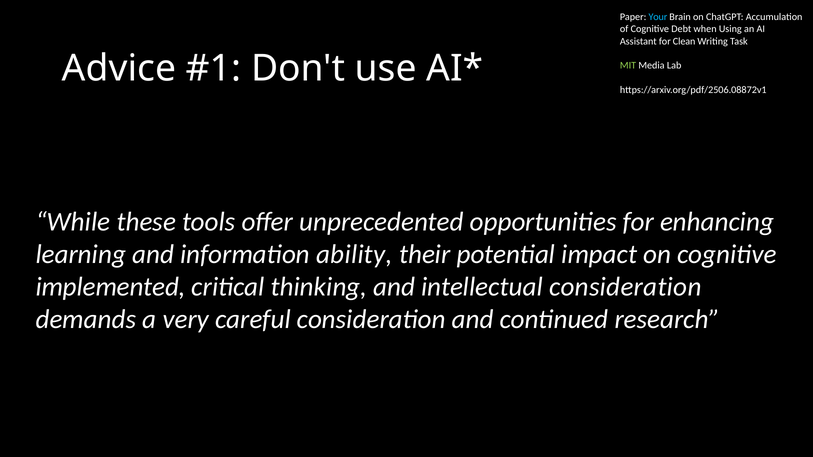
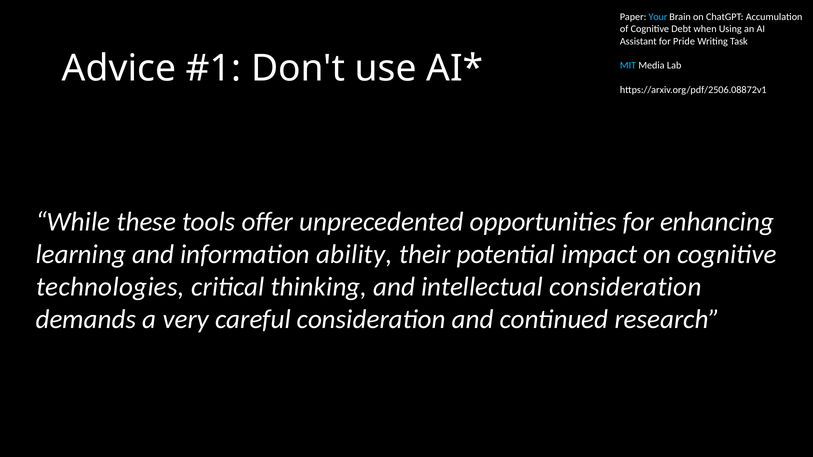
Clean: Clean -> Pride
MIT colour: light green -> light blue
implemented: implemented -> technologies
